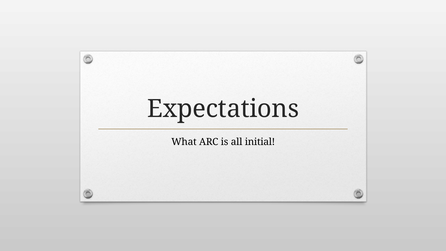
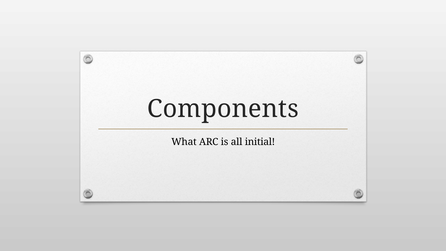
Expectations: Expectations -> Components
